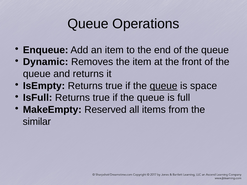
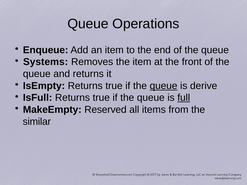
Dynamic: Dynamic -> Systems
space: space -> derive
full underline: none -> present
